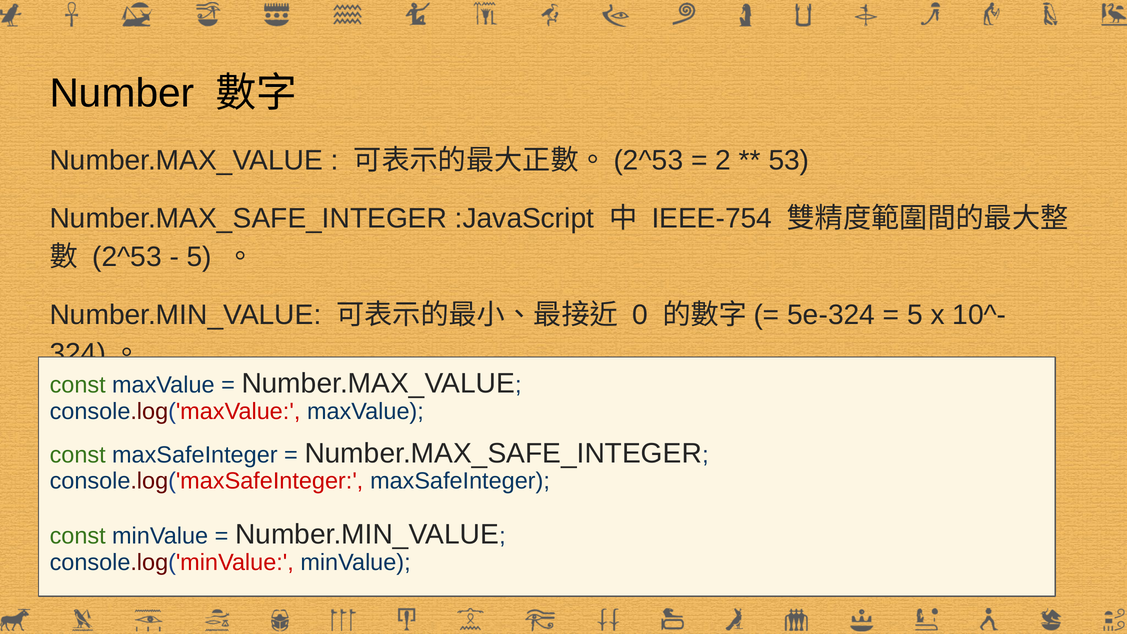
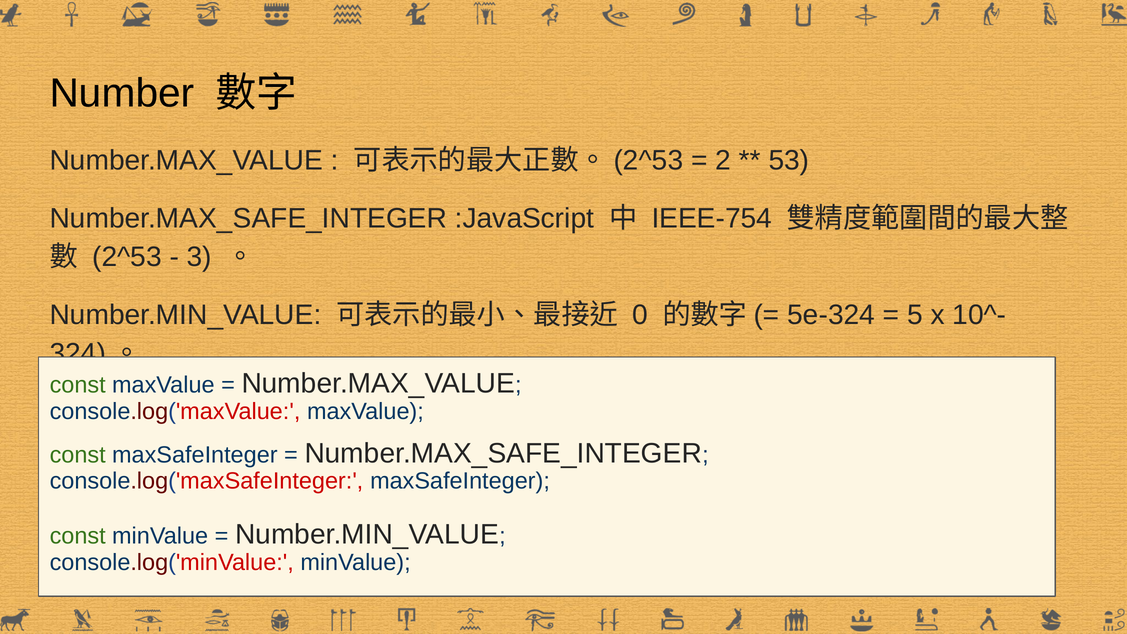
5 at (199, 257): 5 -> 3
